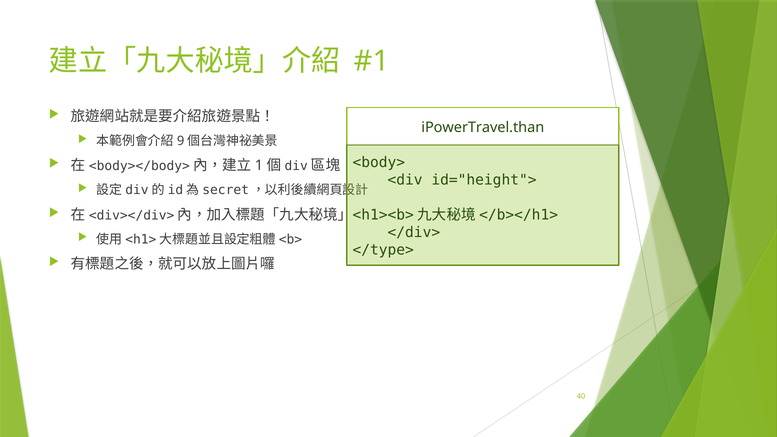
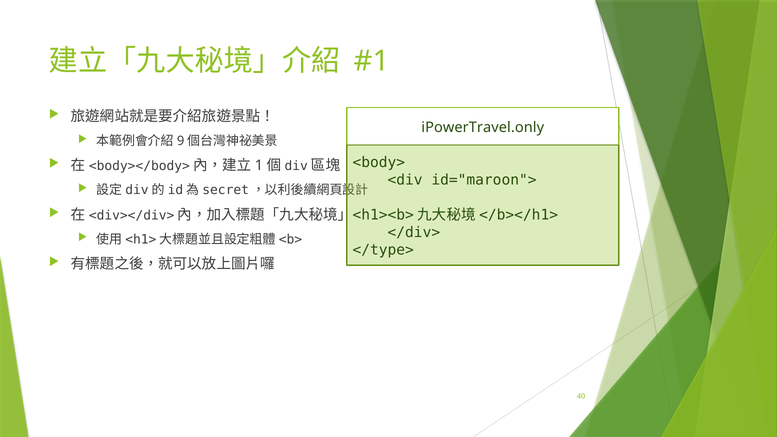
iPowerTravel.than: iPowerTravel.than -> iPowerTravel.only
id="height">: id="height"> -> id="maroon">
